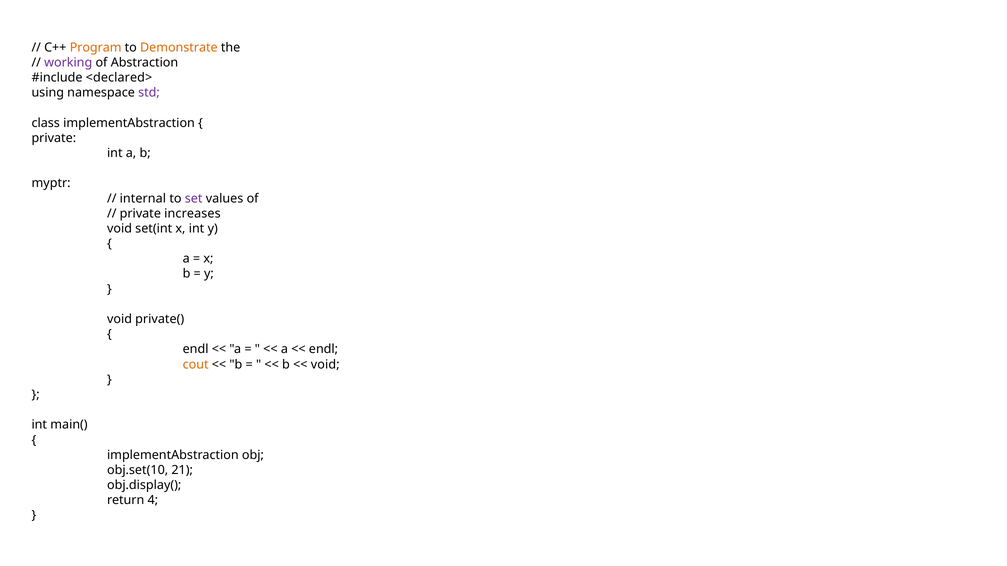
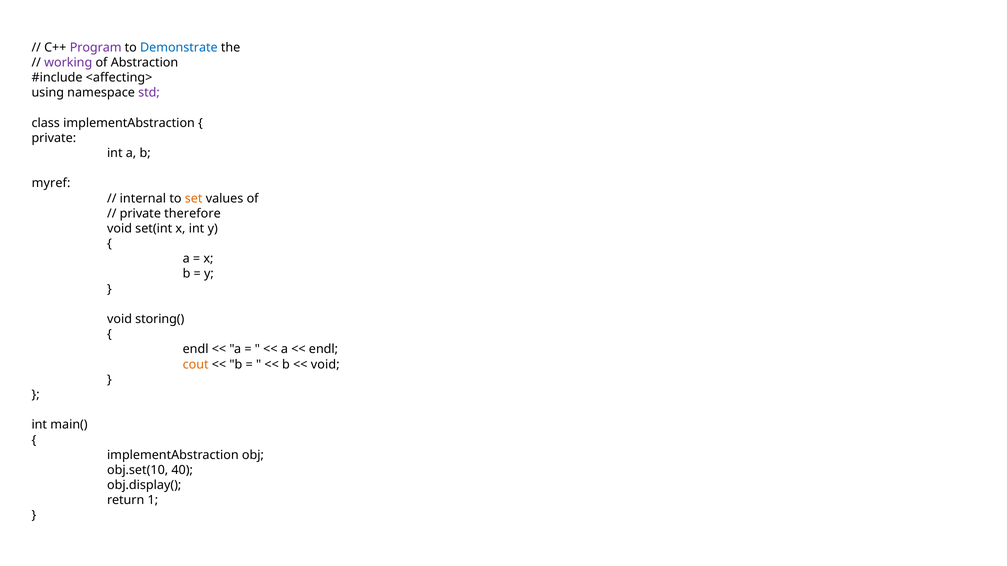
Program colour: orange -> purple
Demonstrate colour: orange -> blue
<declared>: <declared> -> <affecting>
myptr: myptr -> myref
set colour: purple -> orange
increases: increases -> therefore
private(: private( -> storing(
21: 21 -> 40
4: 4 -> 1
